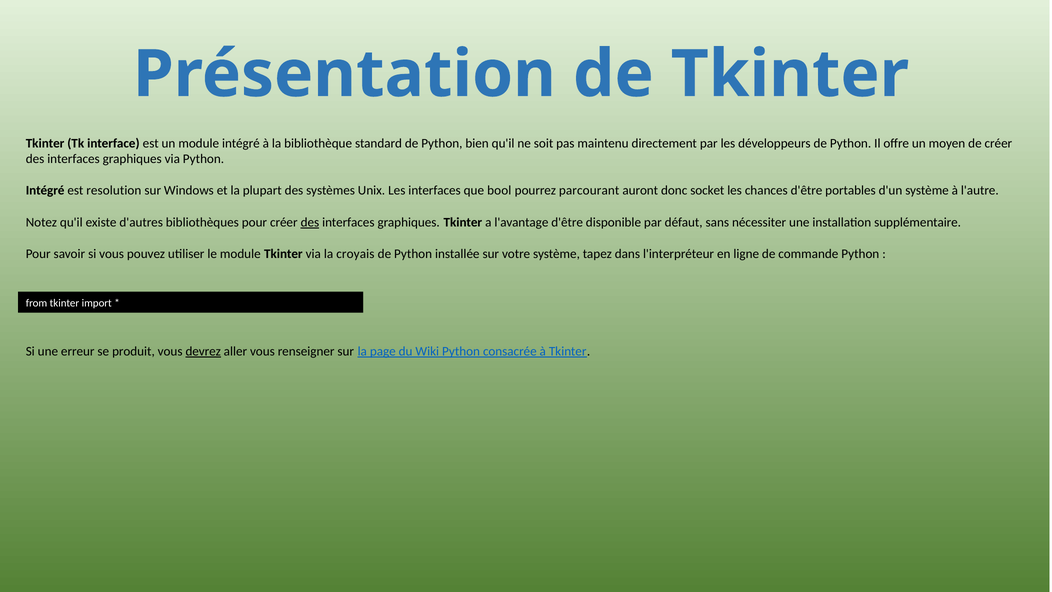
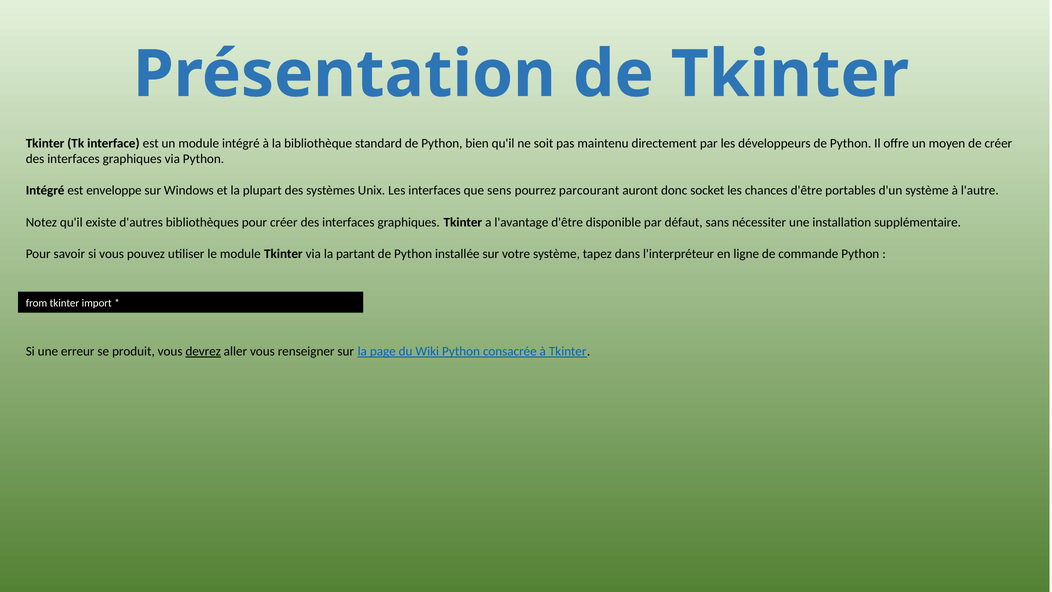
resolution: resolution -> enveloppe
bool: bool -> sens
des at (310, 222) underline: present -> none
croyais: croyais -> partant
